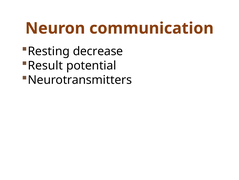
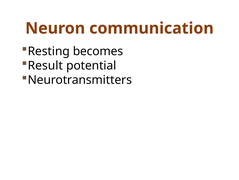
decrease: decrease -> becomes
